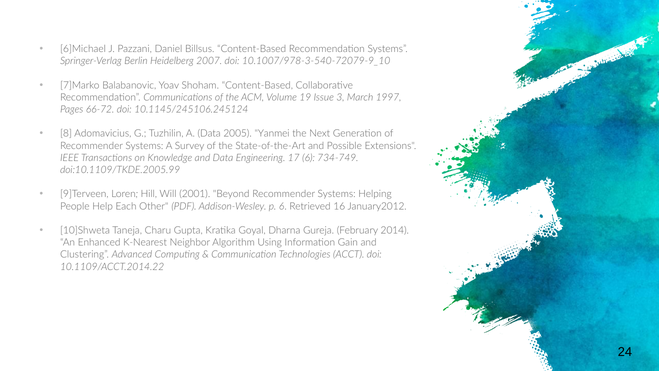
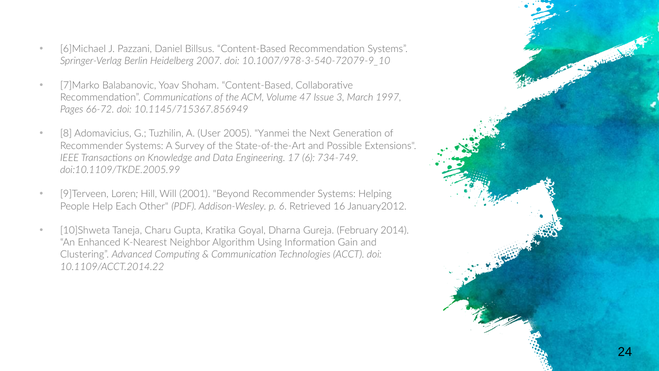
19: 19 -> 47
10.1145/245106.245124: 10.1145/245106.245124 -> 10.1145/715367.856949
A Data: Data -> User
